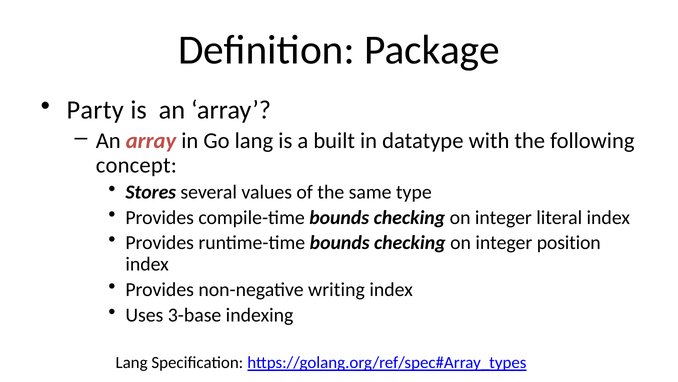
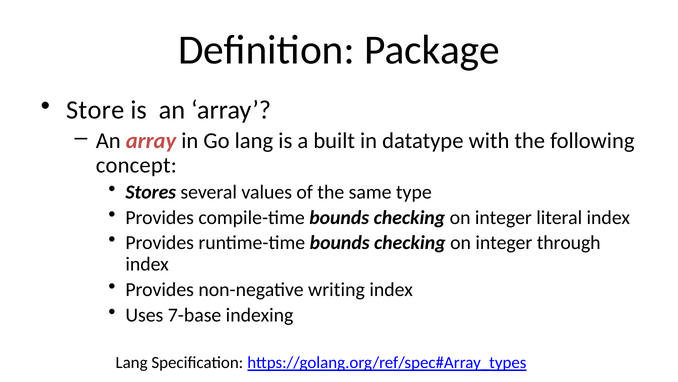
Party: Party -> Store
position: position -> through
3-base: 3-base -> 7-base
